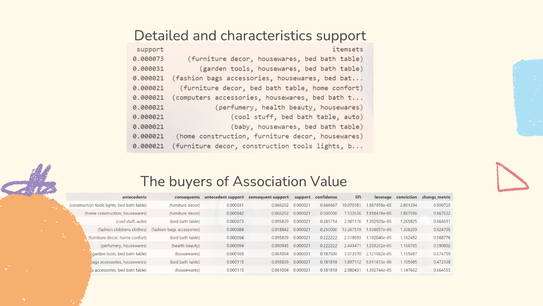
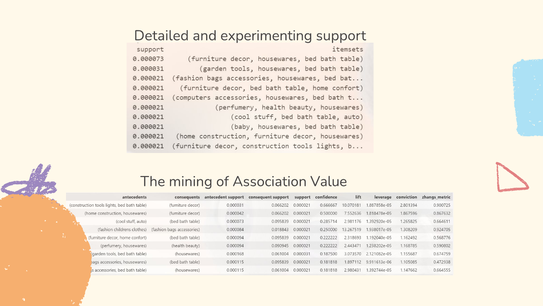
characteristics: characteristics -> experimenting
buyers: buyers -> mining
